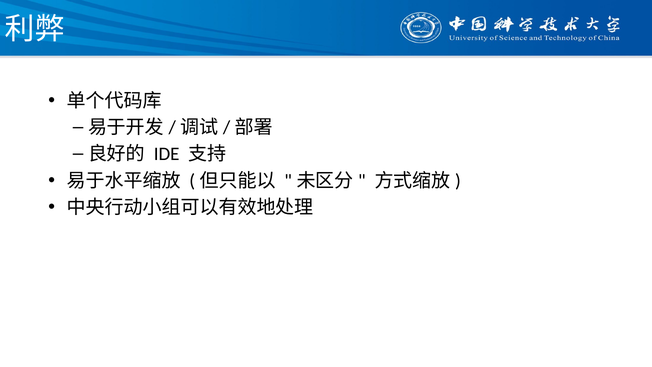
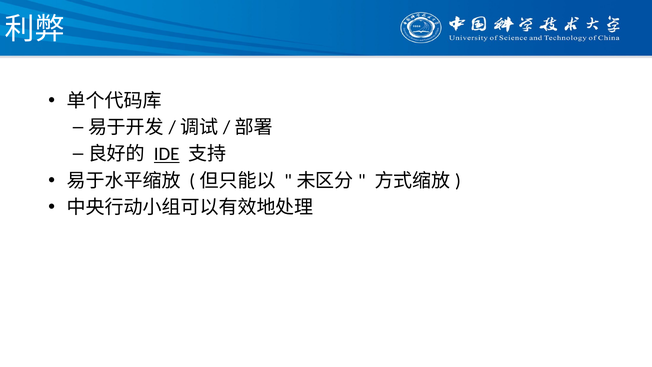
IDE underline: none -> present
